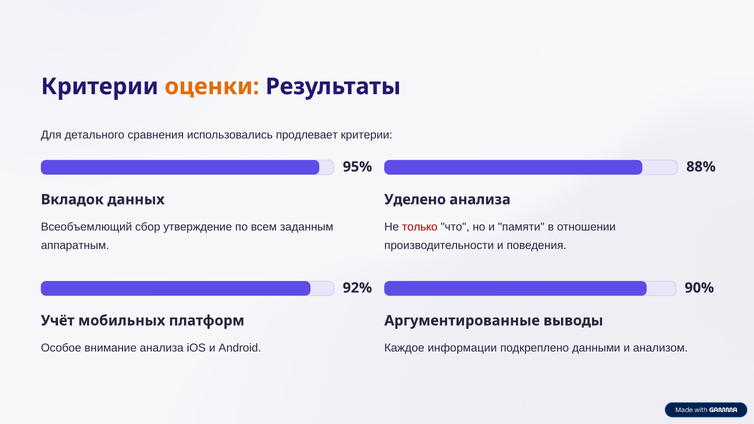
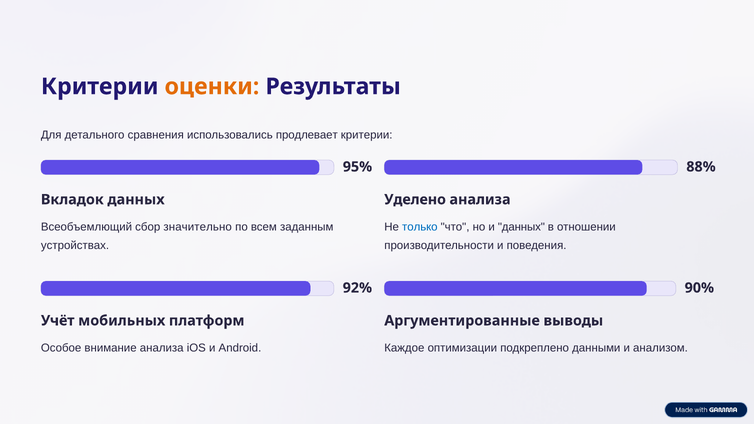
утверждение: утверждение -> значительно
только colour: red -> blue
и памяти: памяти -> данных
аппаратным: аппаратным -> устройствах
информации: информации -> оптимизации
